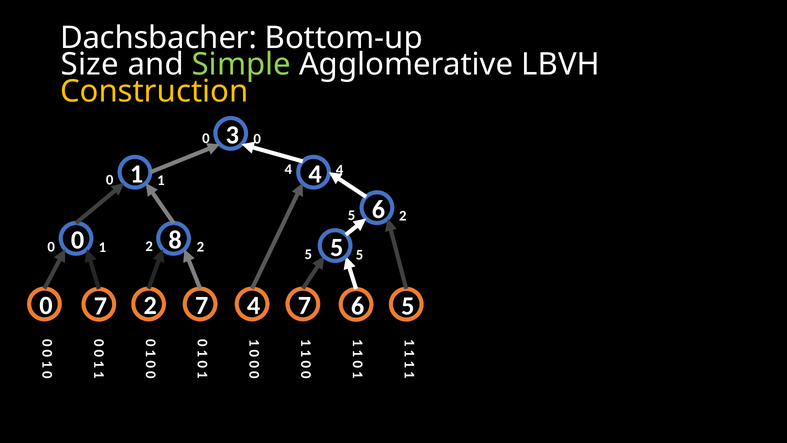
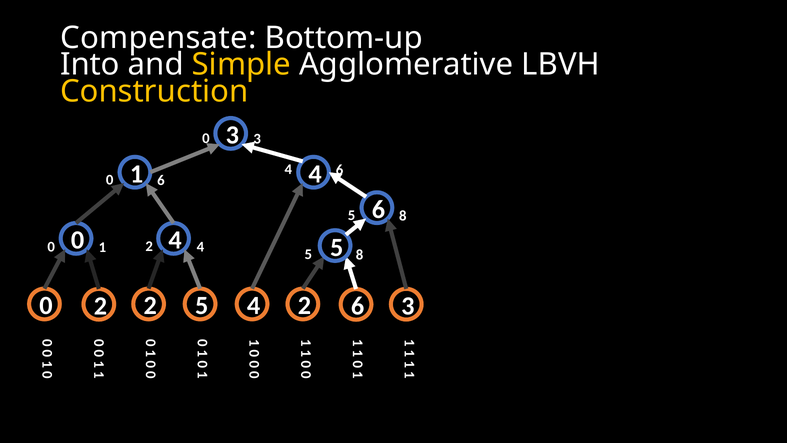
Dachsbacher: Dachsbacher -> Compensate
Size: Size -> Into
Simple colour: light green -> yellow
0 at (257, 139): 0 -> 3
4 at (340, 170): 4 -> 6
1 at (161, 180): 1 -> 6
2 at (403, 215): 2 -> 8
0 8: 8 -> 4
2 2: 2 -> 4
5 at (360, 254): 5 -> 8
7 at (100, 306): 7 -> 2
7 at (202, 306): 7 -> 5
7 at (304, 306): 7 -> 2
6 5: 5 -> 3
